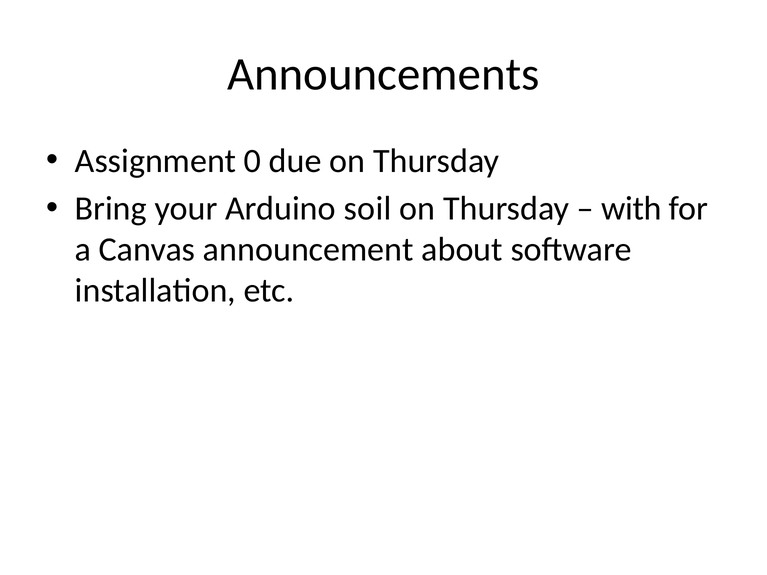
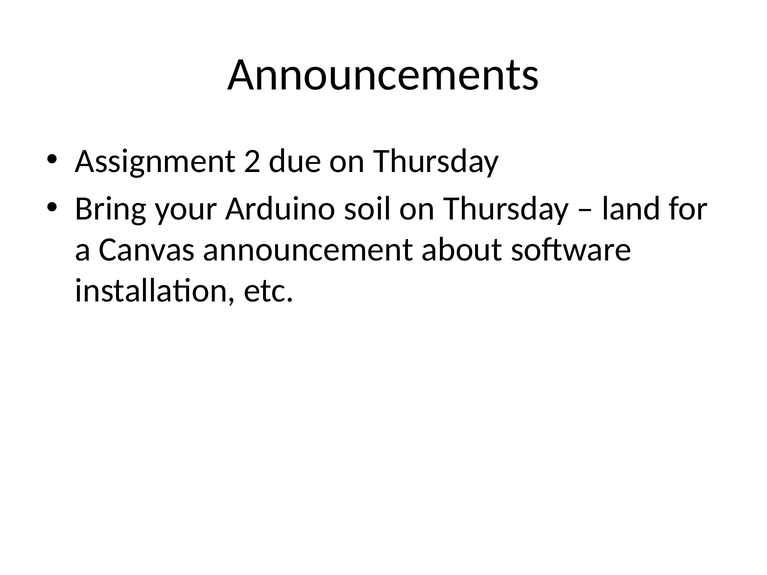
0: 0 -> 2
with: with -> land
